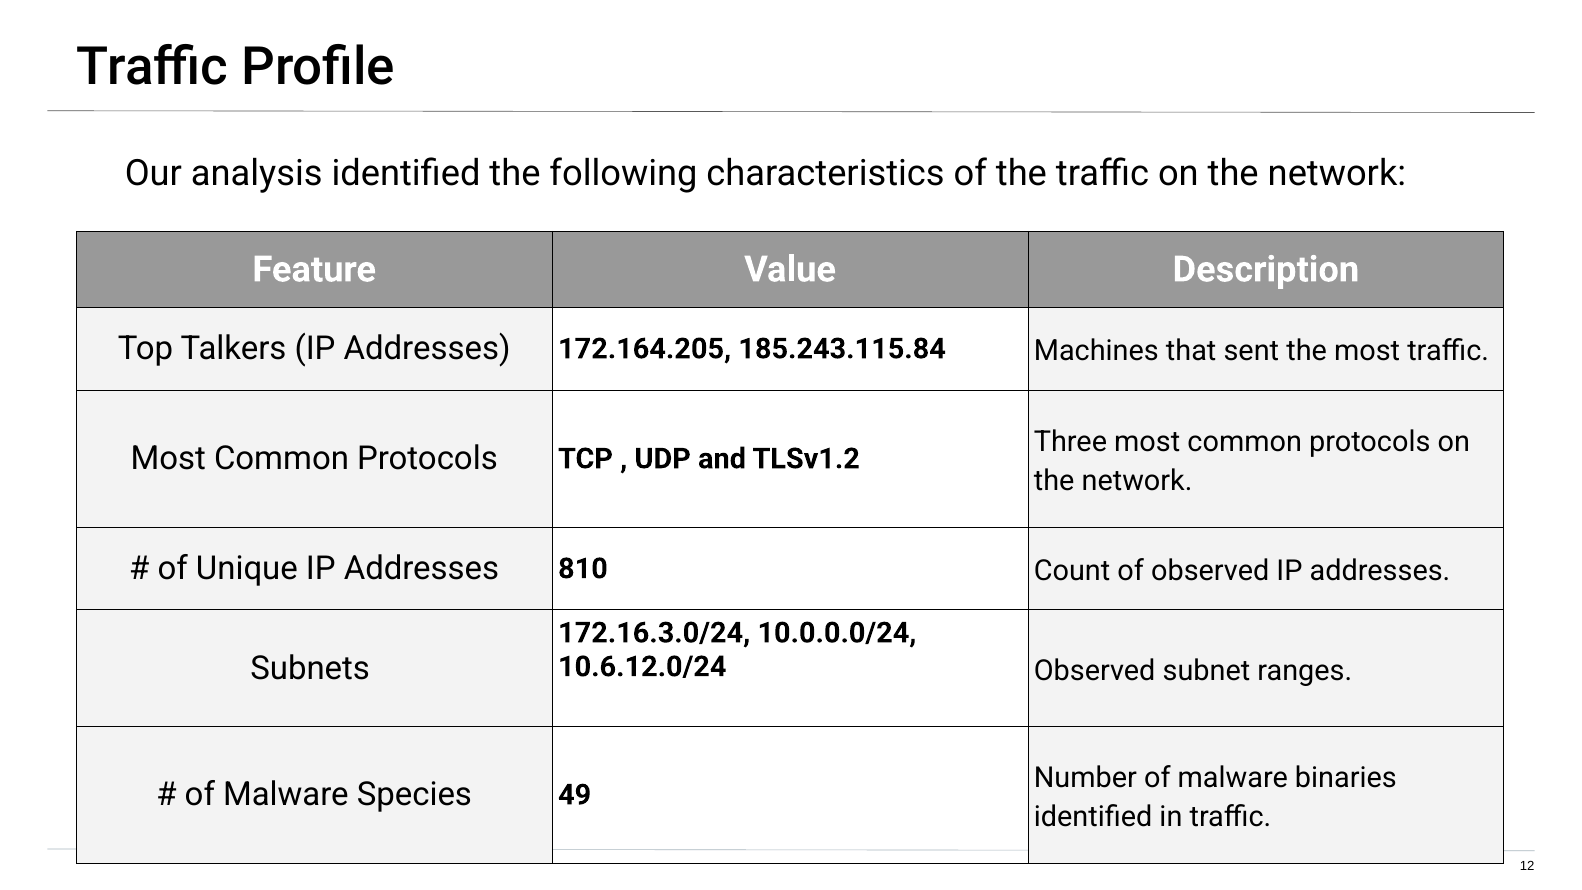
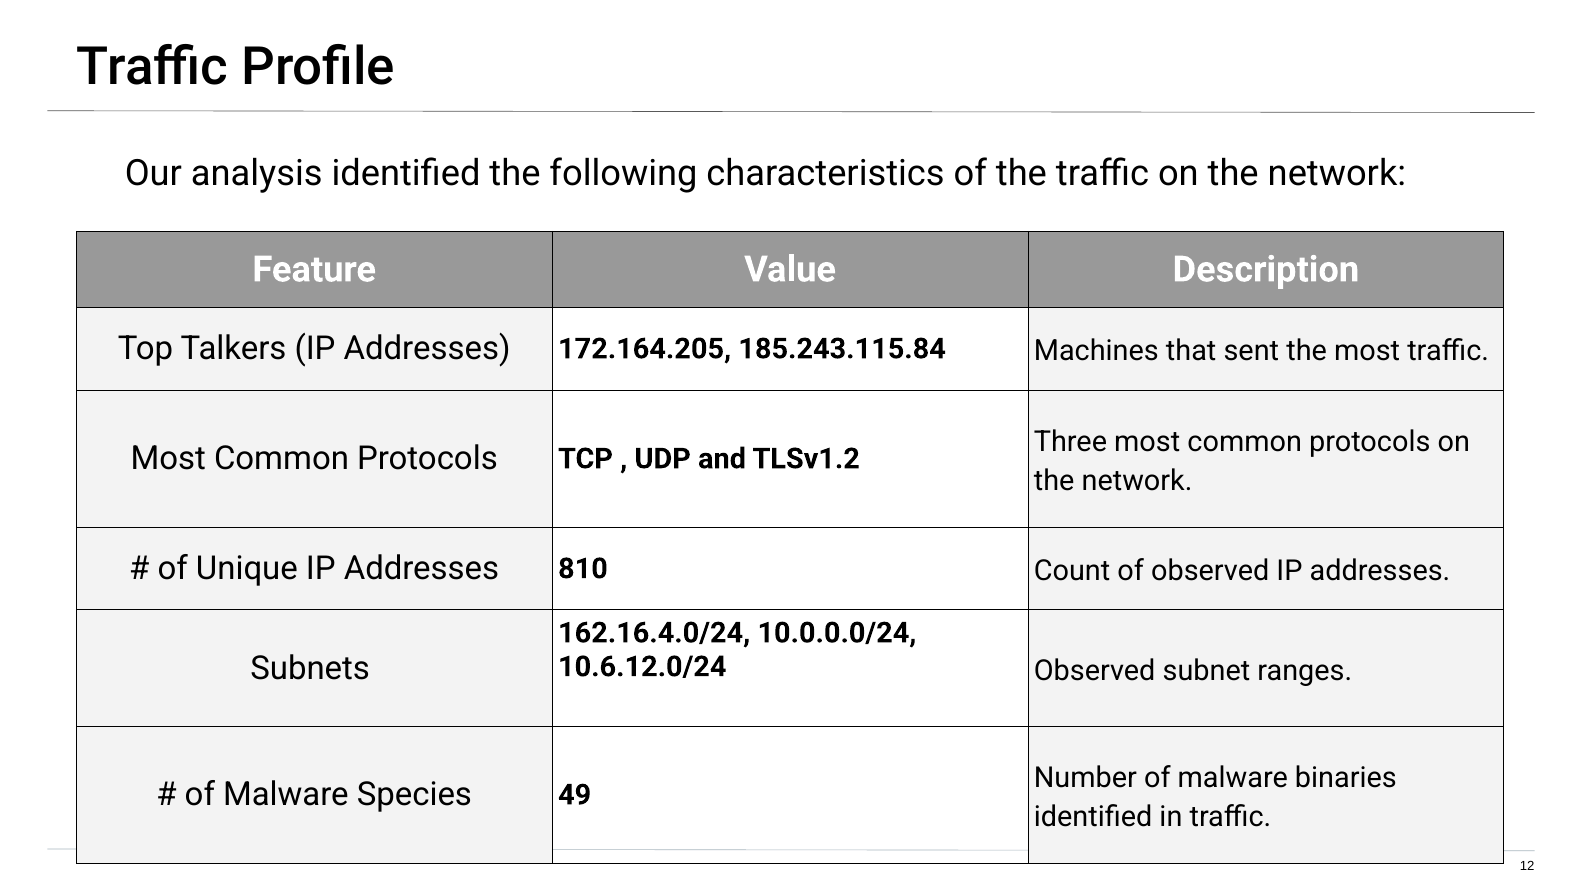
172.16.3.0/24: 172.16.3.0/24 -> 162.16.4.0/24
